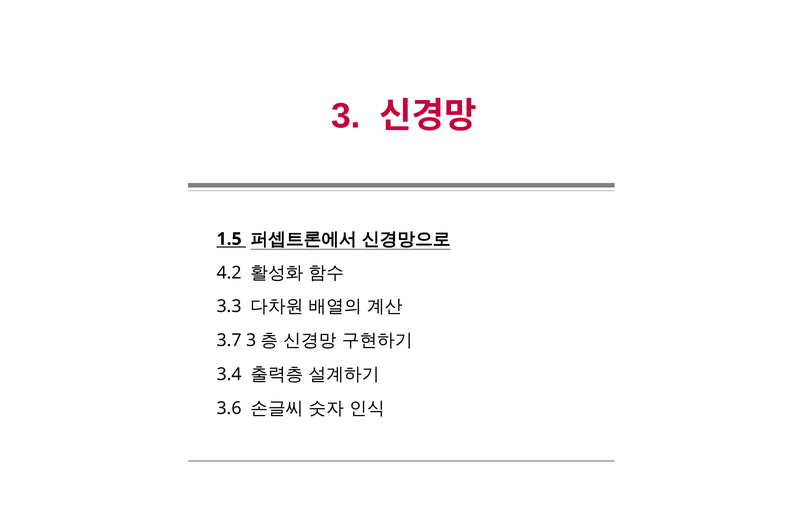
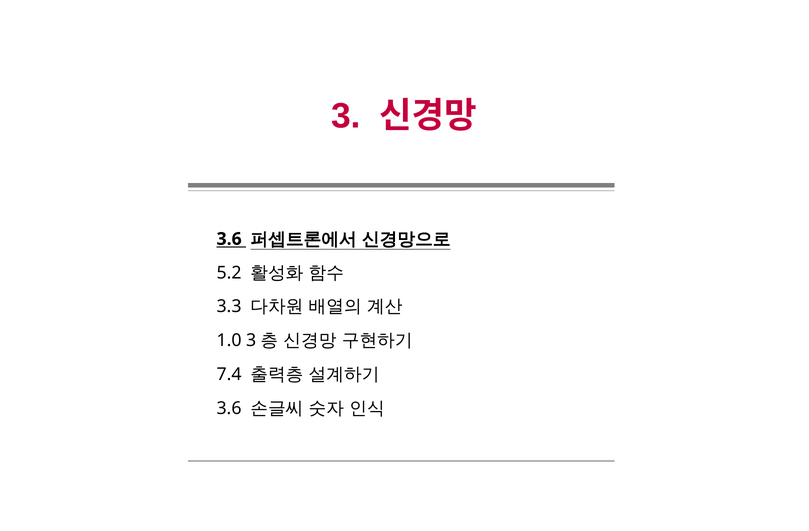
1.5 at (229, 239): 1.5 -> 3.6
4.2: 4.2 -> 5.2
3.7: 3.7 -> 1.0
3.4: 3.4 -> 7.4
